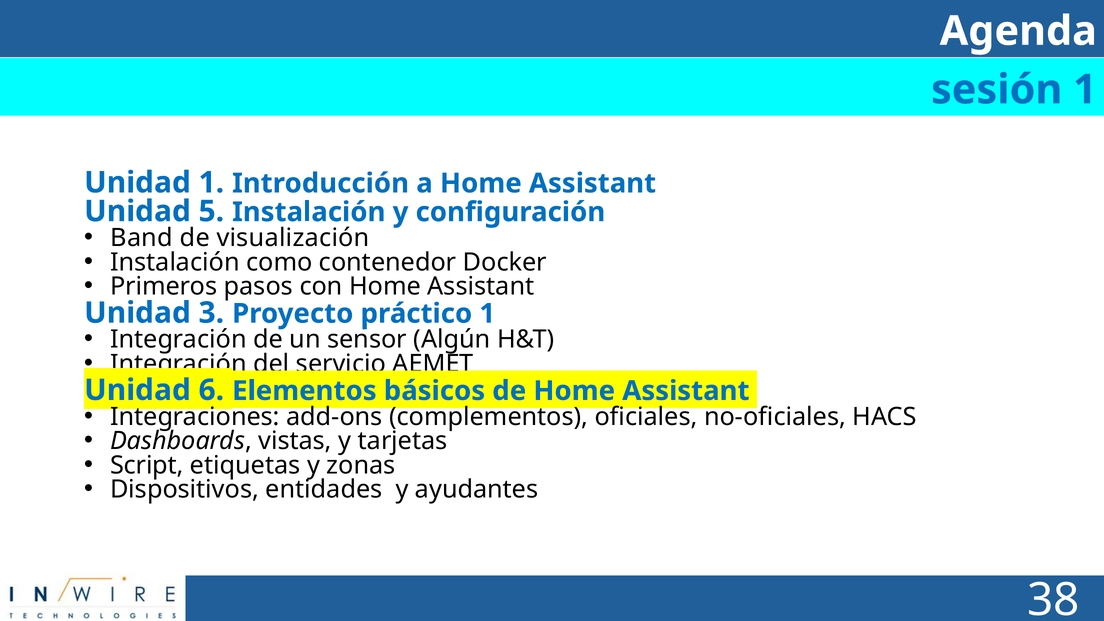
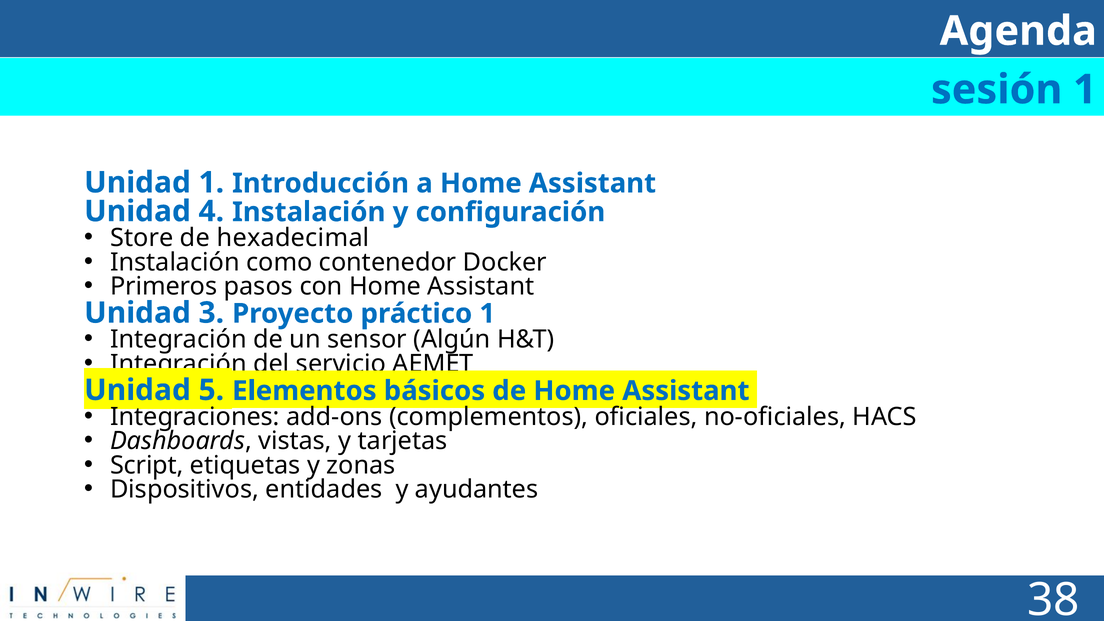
5: 5 -> 4
Band: Band -> Store
visualización: visualización -> hexadecimal
6: 6 -> 5
